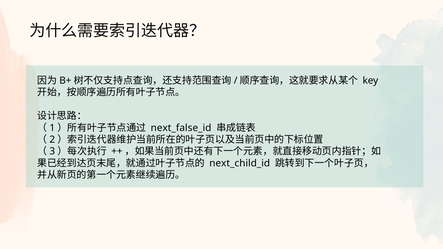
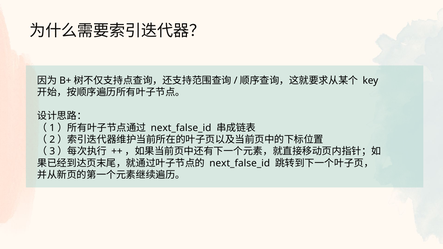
next_child_id at (240, 163): next_child_id -> next_false_id
